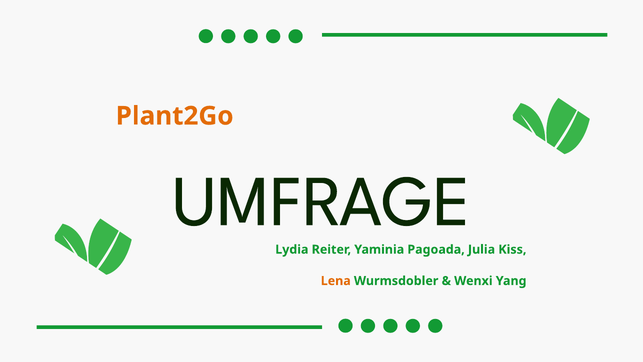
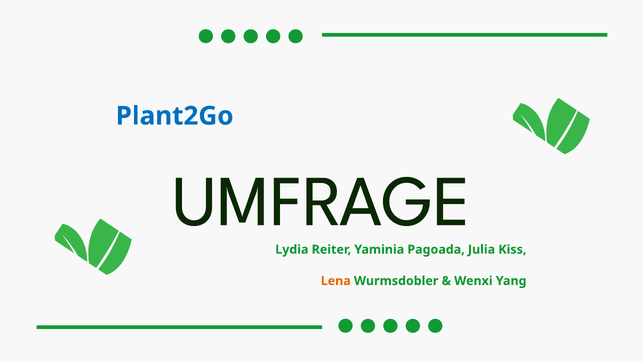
Plant2Go colour: orange -> blue
